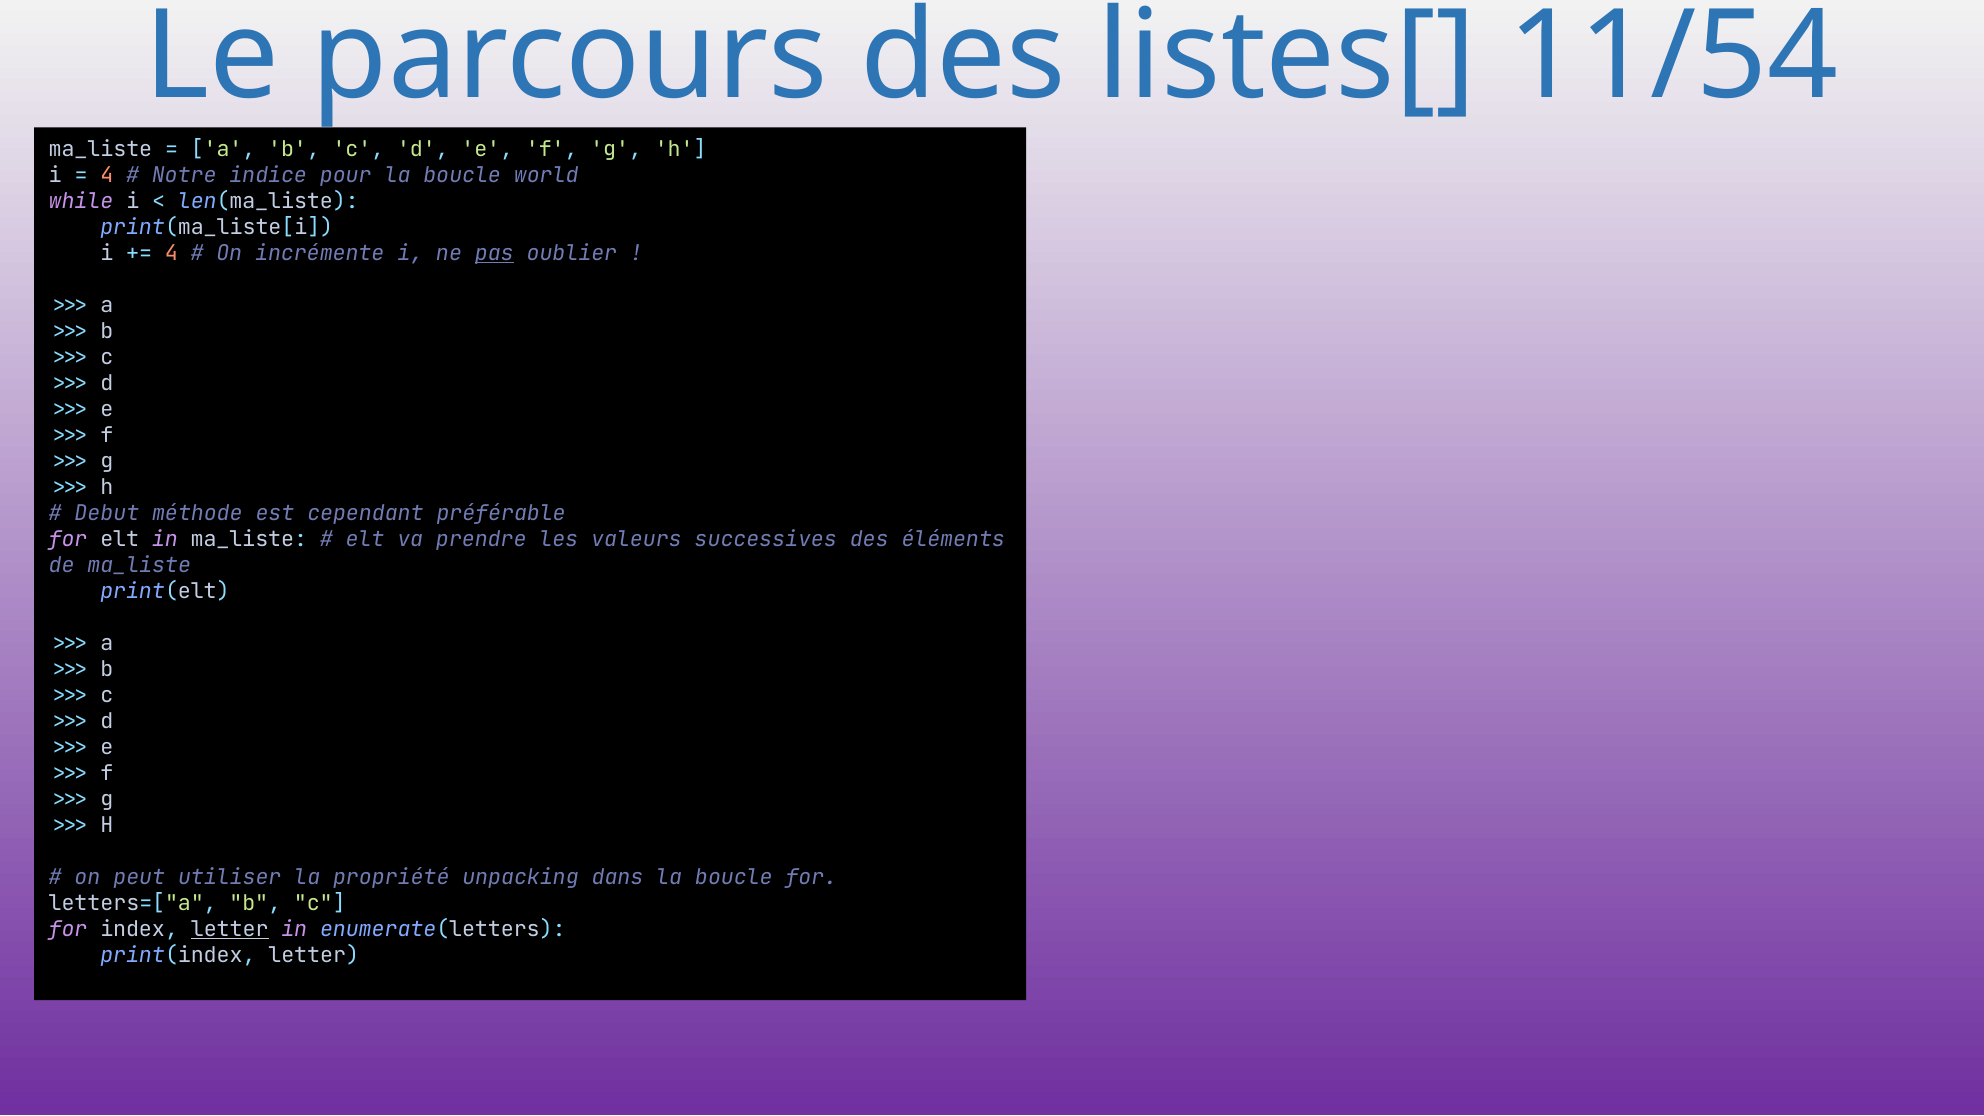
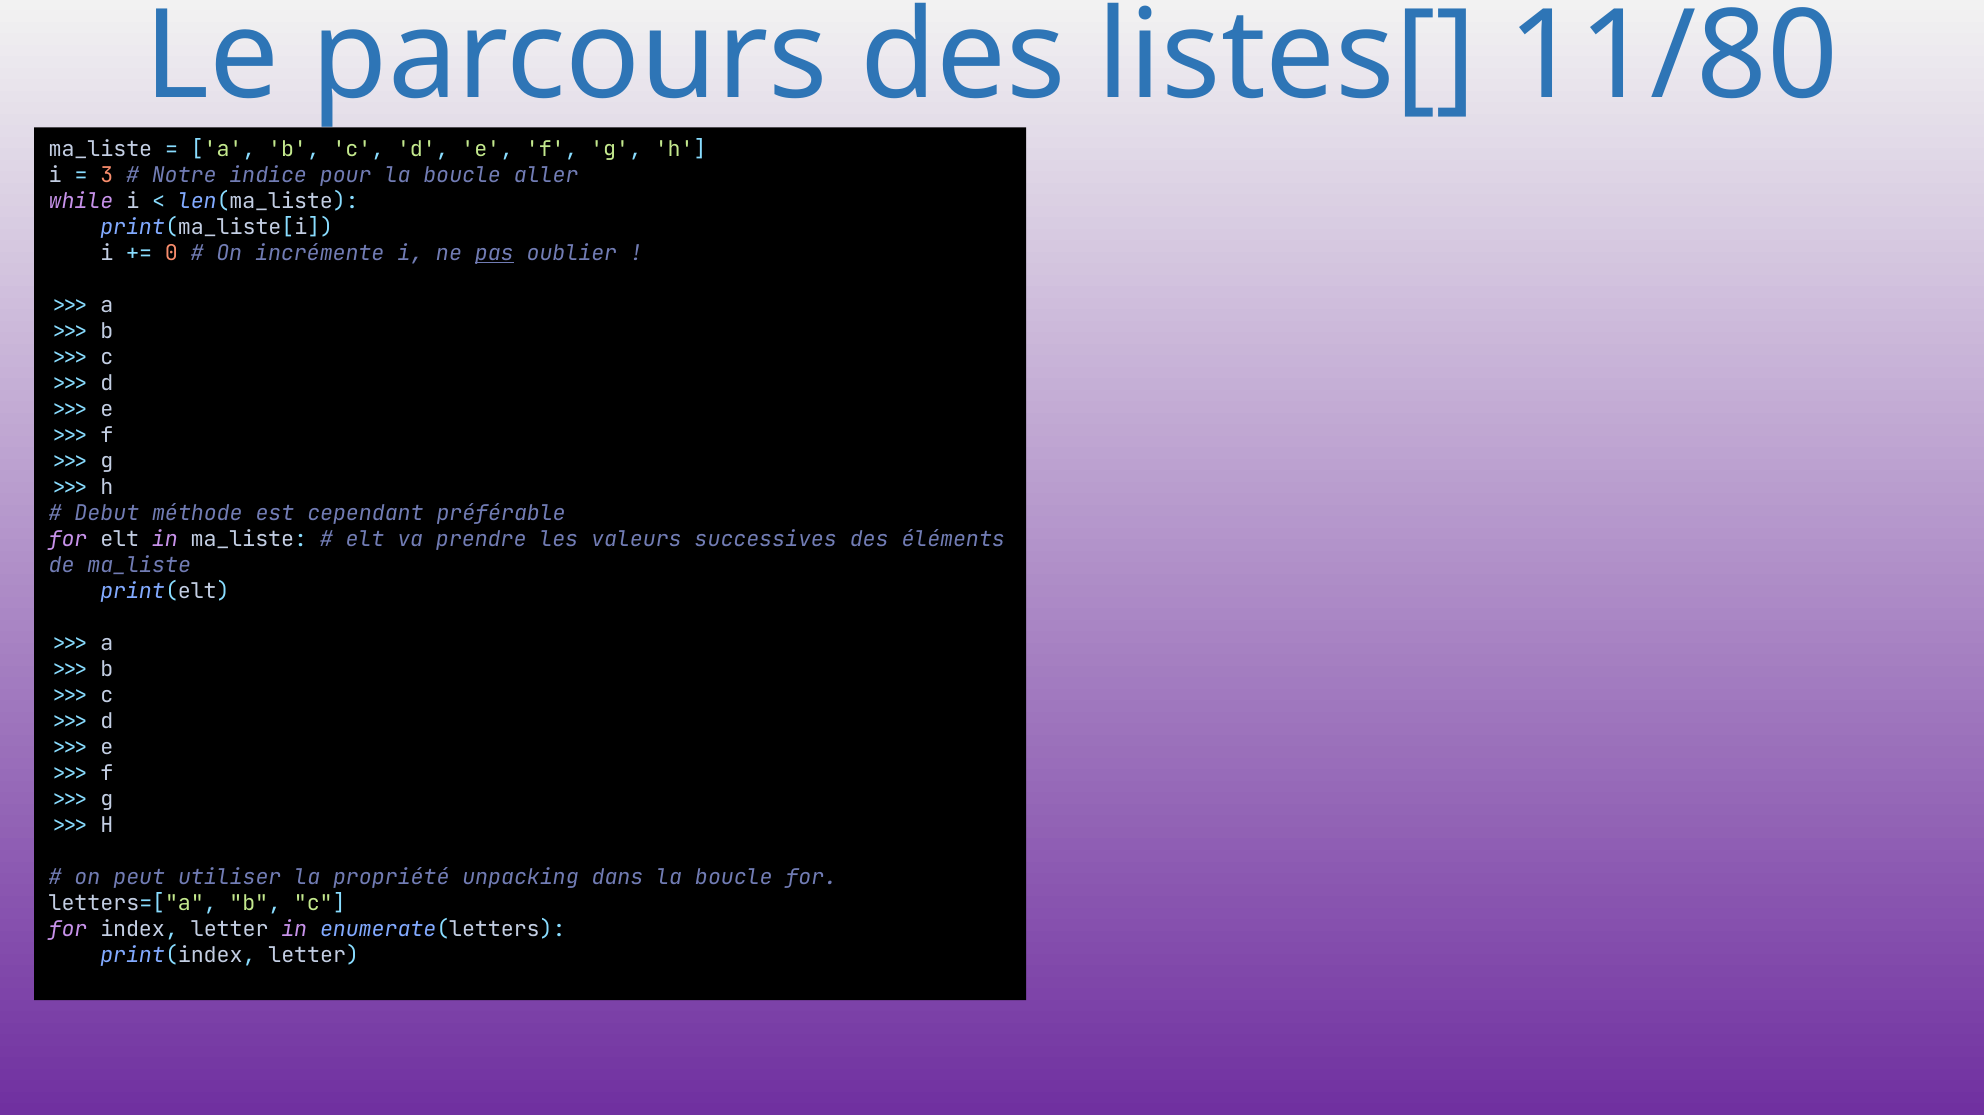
11/54: 11/54 -> 11/80
4 at (107, 175): 4 -> 3
world: world -> aller
4 at (171, 253): 4 -> 0
letter at (230, 929) underline: present -> none
